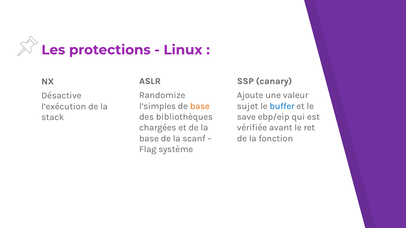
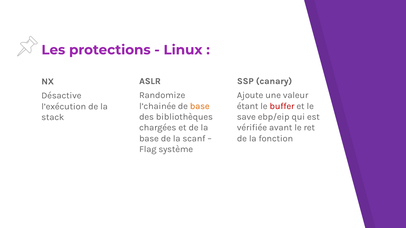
l’simples: l’simples -> l’chainée
sujet: sujet -> étant
buffer colour: blue -> red
